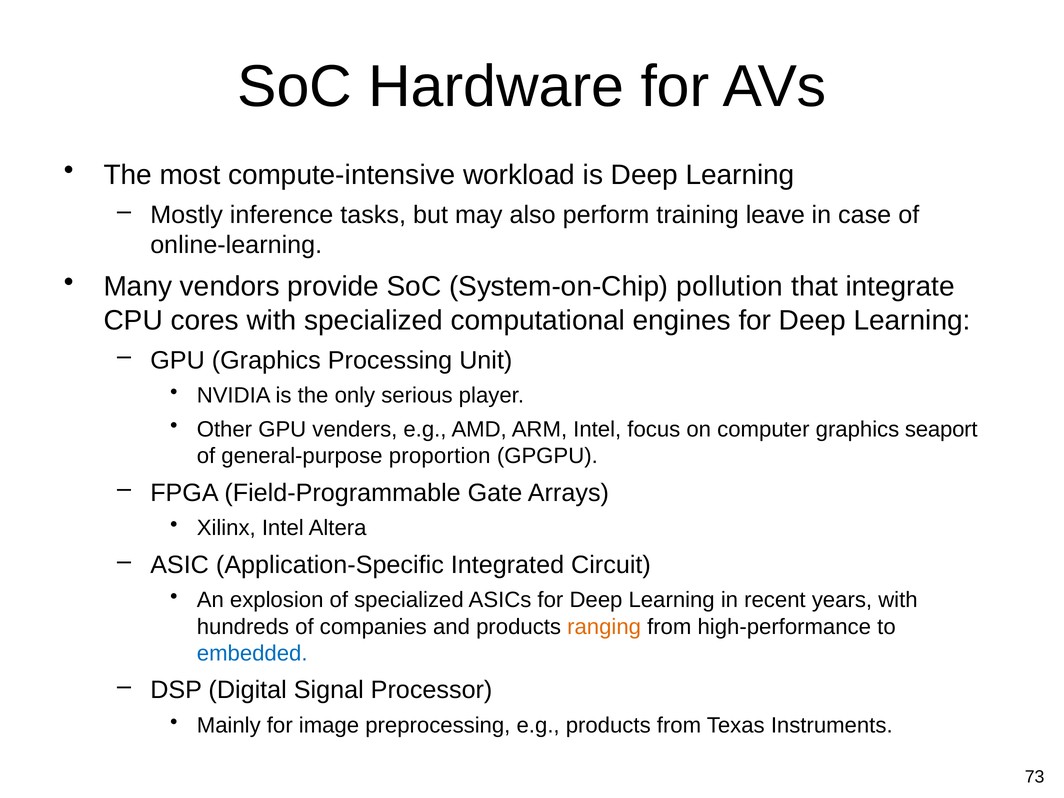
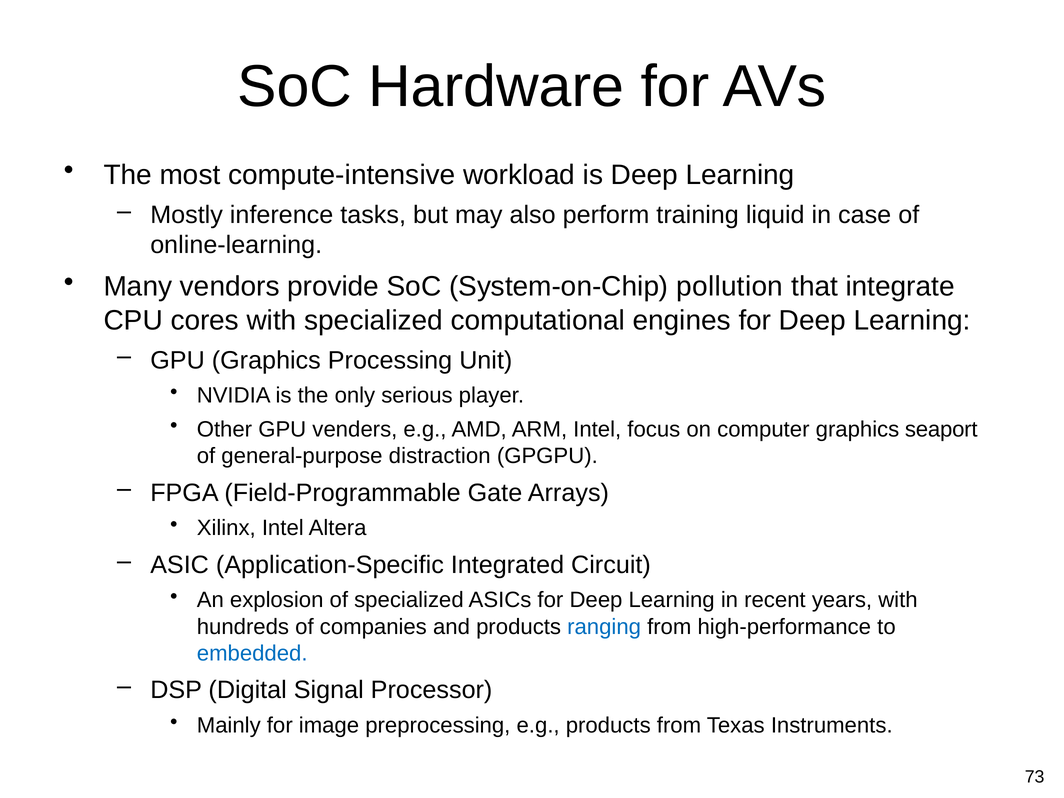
leave: leave -> liquid
proportion: proportion -> distraction
ranging colour: orange -> blue
